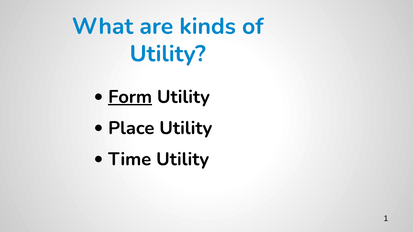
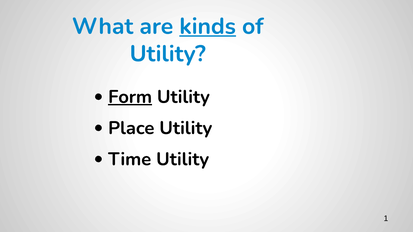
kinds underline: none -> present
